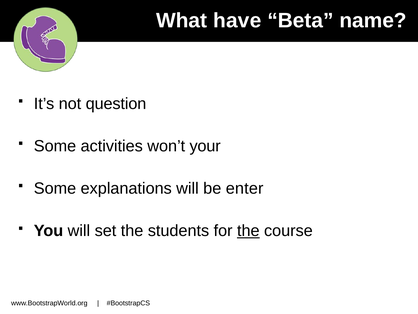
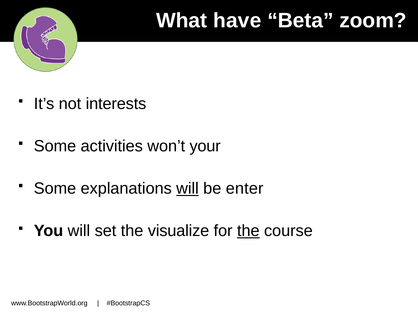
name: name -> zoom
question: question -> interests
will at (187, 188) underline: none -> present
students: students -> visualize
